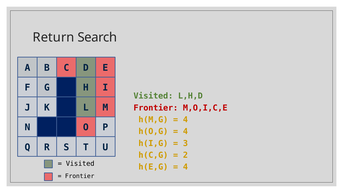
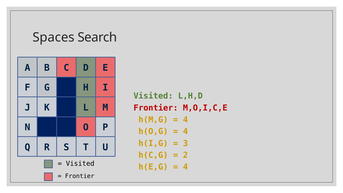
Return: Return -> Spaces
